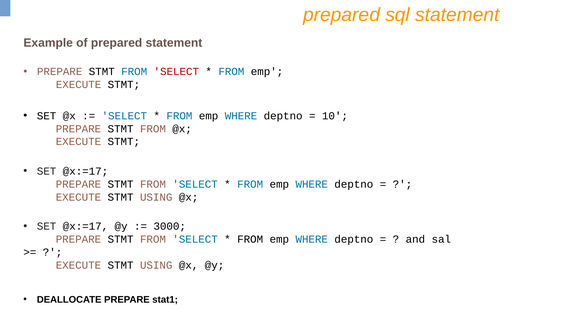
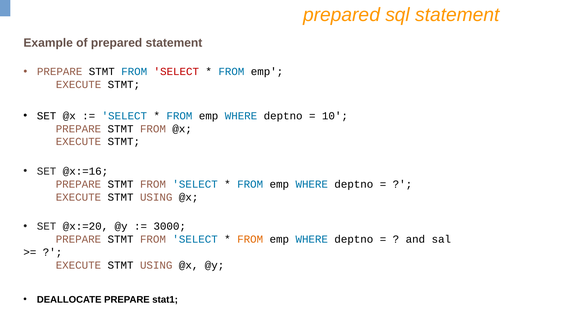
@x:=17 at (85, 171): @x:=17 -> @x:=16
@x:=17 at (85, 226): @x:=17 -> @x:=20
FROM at (250, 239) colour: black -> orange
